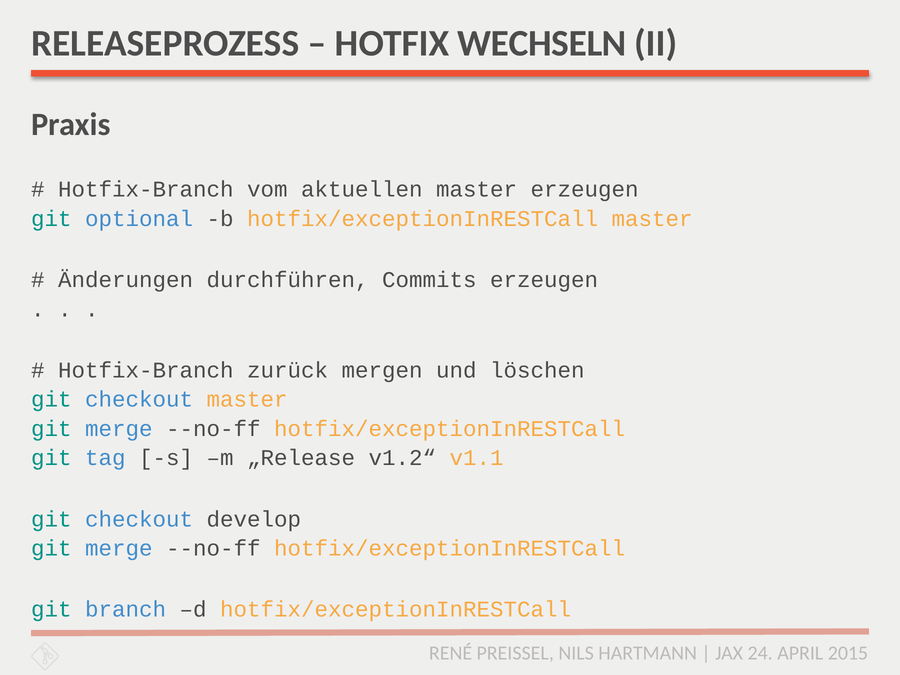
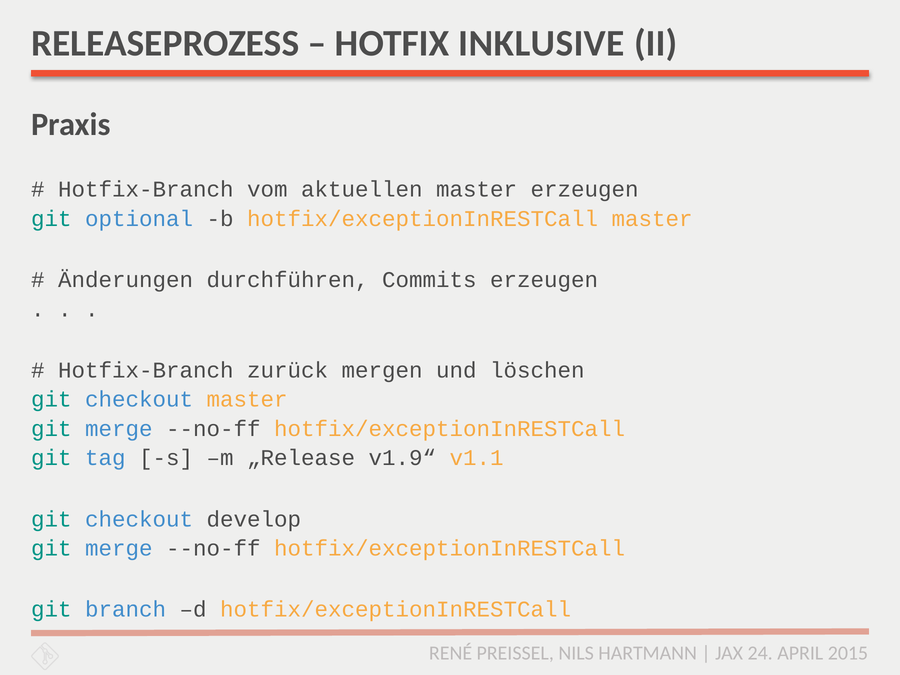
WECHSELN: WECHSELN -> INKLUSIVE
v1.2“: v1.2“ -> v1.9“
